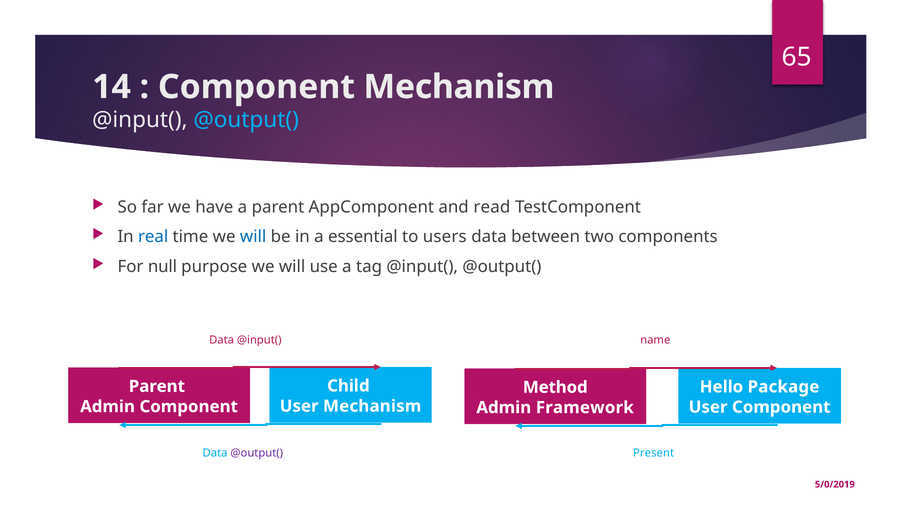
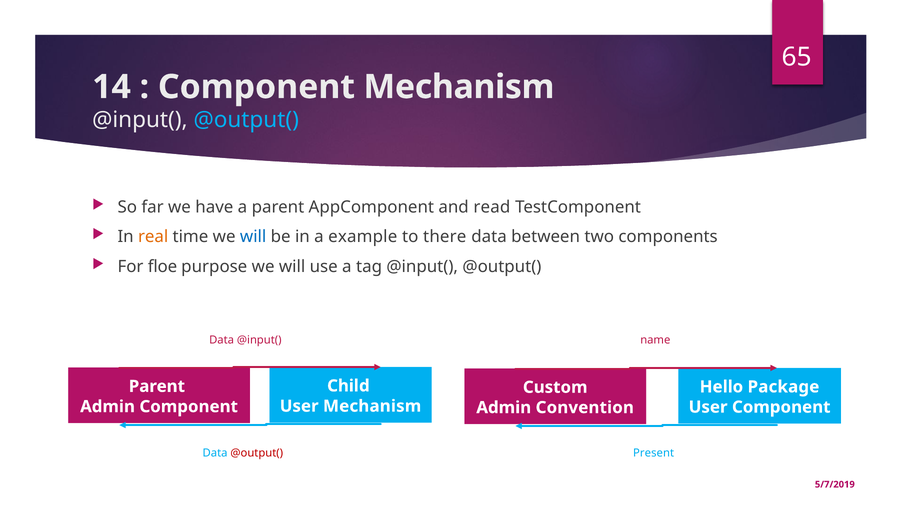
real colour: blue -> orange
essential: essential -> example
users: users -> there
null: null -> floe
Method: Method -> Custom
Framework: Framework -> Convention
@output( at (257, 454) colour: purple -> red
5/0/2019: 5/0/2019 -> 5/7/2019
